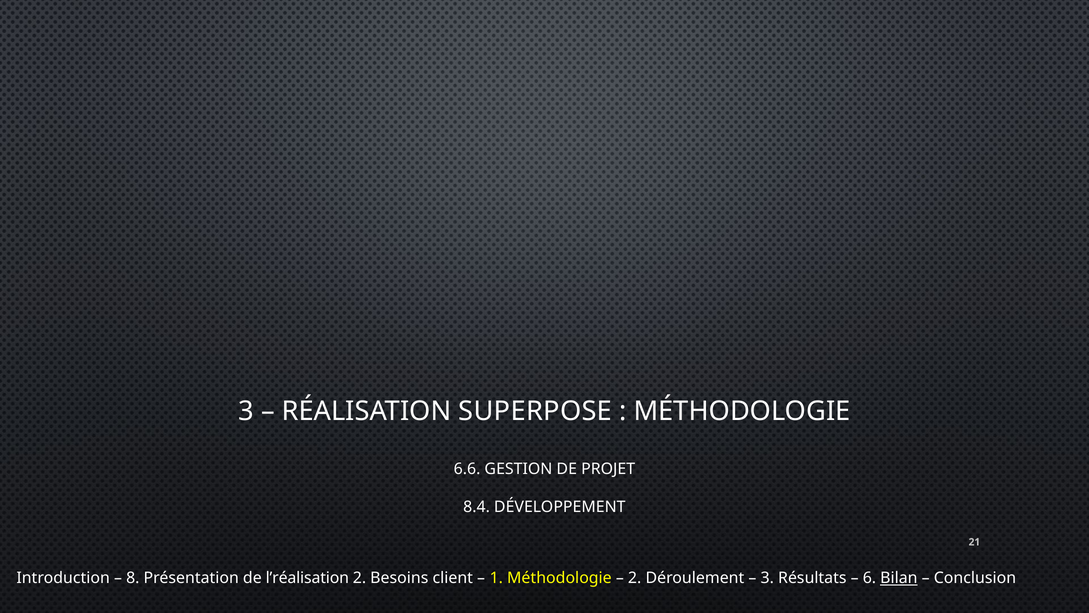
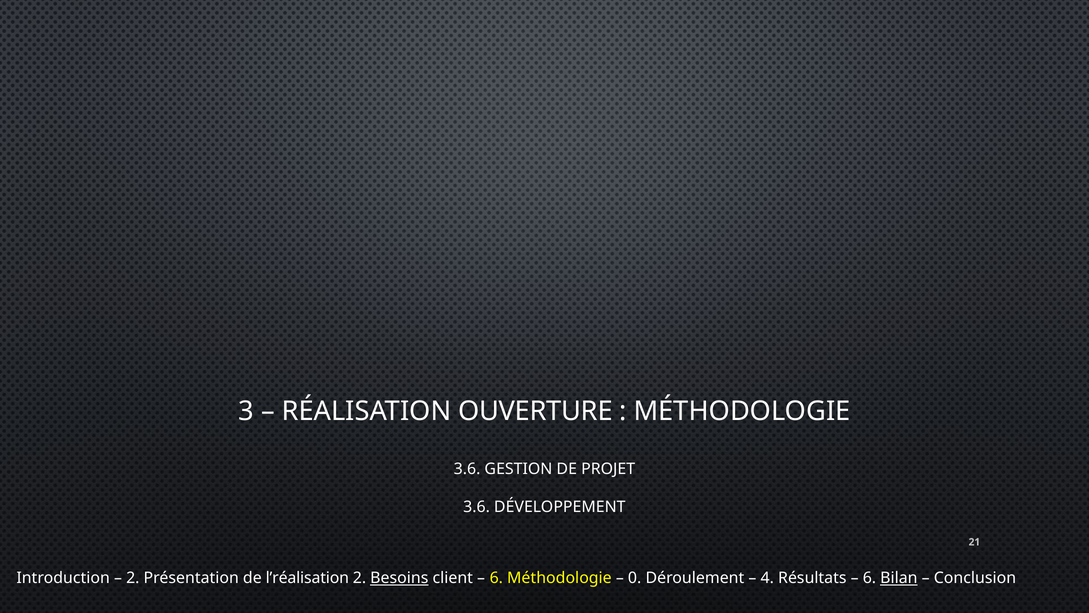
SUPERPOSE: SUPERPOSE -> OUVERTURE
6.6 at (467, 469): 6.6 -> 3.6
8.4 at (477, 507): 8.4 -> 3.6
8 at (133, 578): 8 -> 2
Besoins underline: none -> present
1 at (496, 578): 1 -> 6
2 at (635, 578): 2 -> 0
3 at (767, 578): 3 -> 4
